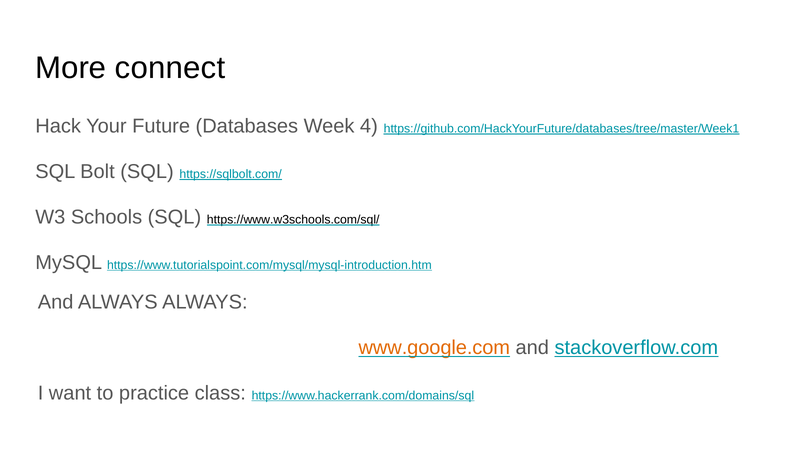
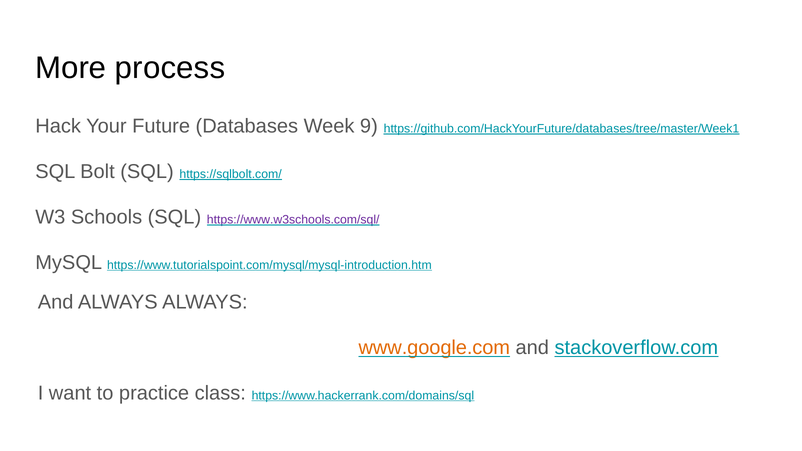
connect: connect -> process
4: 4 -> 9
https://www.w3schools.com/sql/ colour: black -> purple
